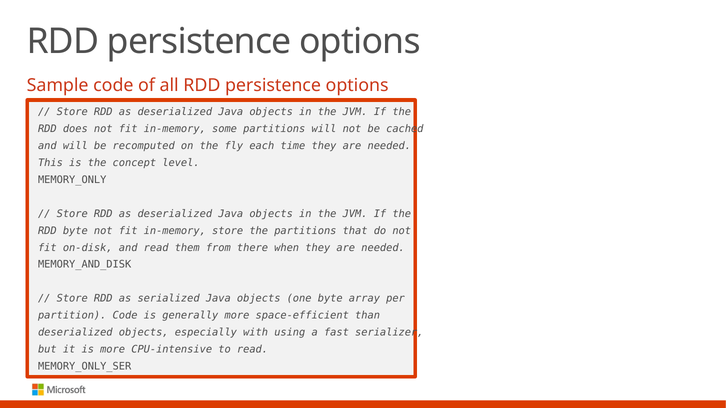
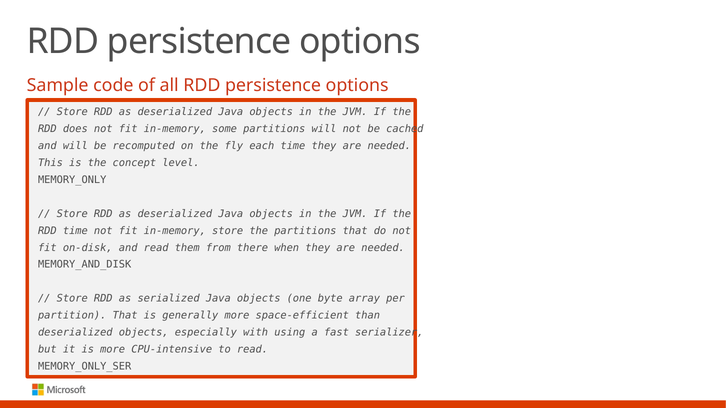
RDD byte: byte -> time
partition Code: Code -> That
